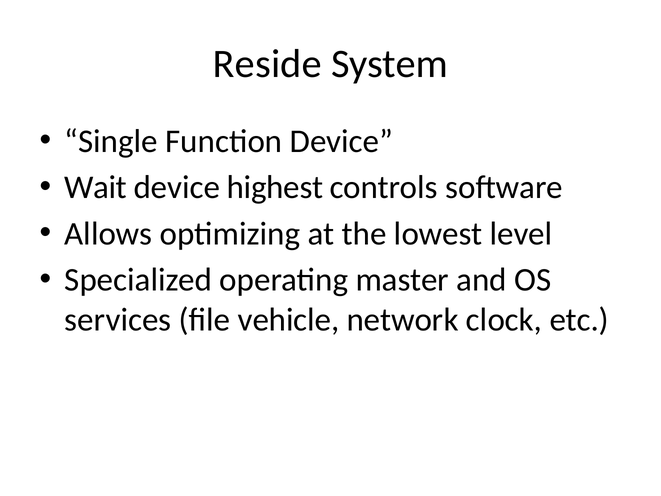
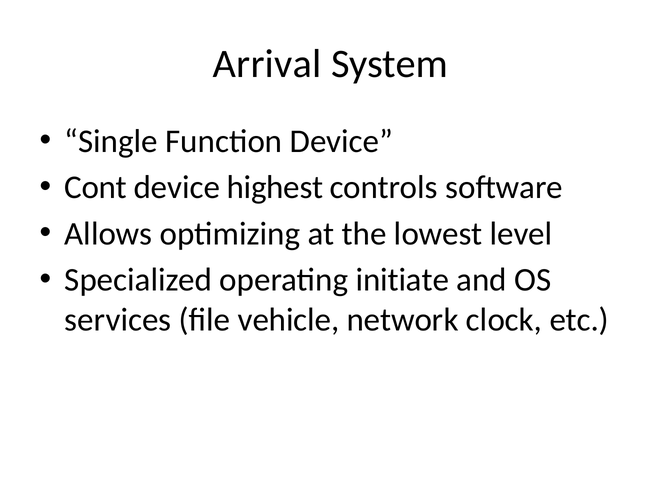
Reside: Reside -> Arrival
Wait: Wait -> Cont
master: master -> initiate
